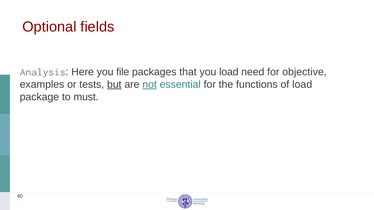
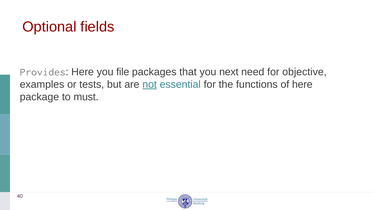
Analysis: Analysis -> Provides
you load: load -> next
but underline: present -> none
of load: load -> here
